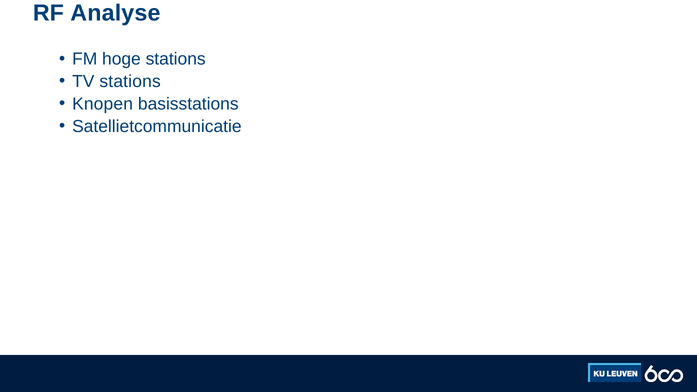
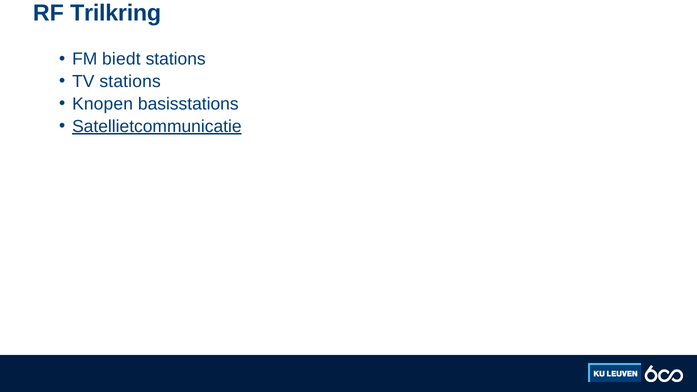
Analyse: Analyse -> Trilkring
hoge: hoge -> biedt
Satellietcommunicatie underline: none -> present
